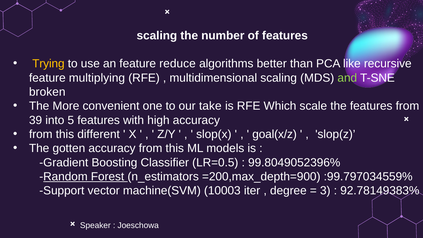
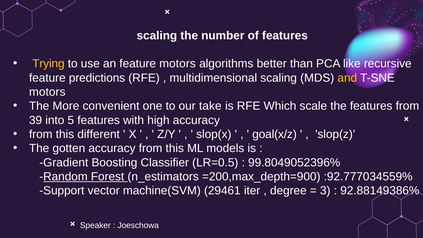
feature reduce: reduce -> motors
multiplying: multiplying -> predictions
and colour: light green -> yellow
broken at (47, 92): broken -> motors
:99.797034559%: :99.797034559% -> :92.777034559%
10003: 10003 -> 29461
92.78149383%: 92.78149383% -> 92.88149386%
